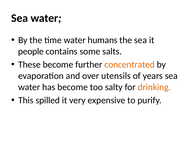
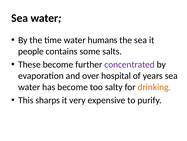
concentrated colour: orange -> purple
utensils: utensils -> hospital
spilled: spilled -> sharps
